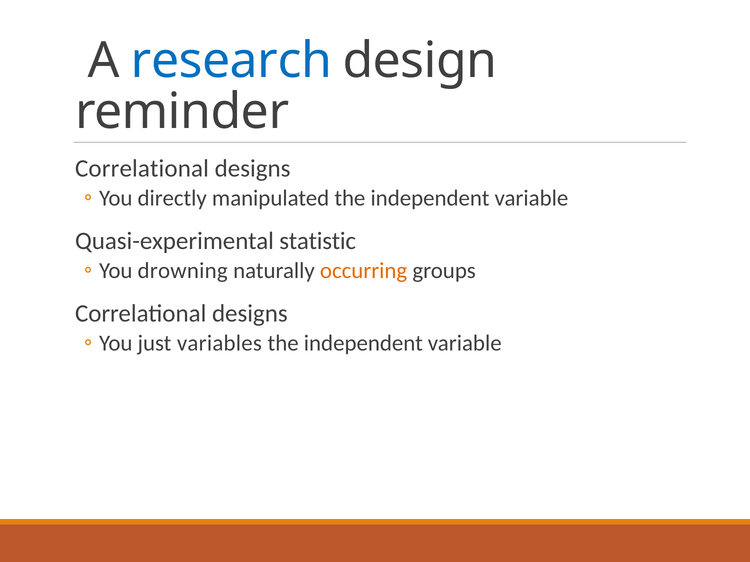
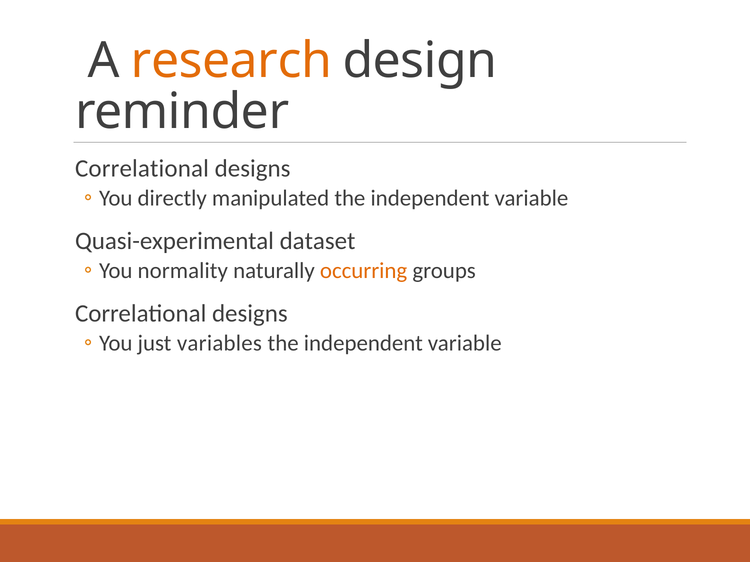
research colour: blue -> orange
statistic: statistic -> dataset
drowning: drowning -> normality
